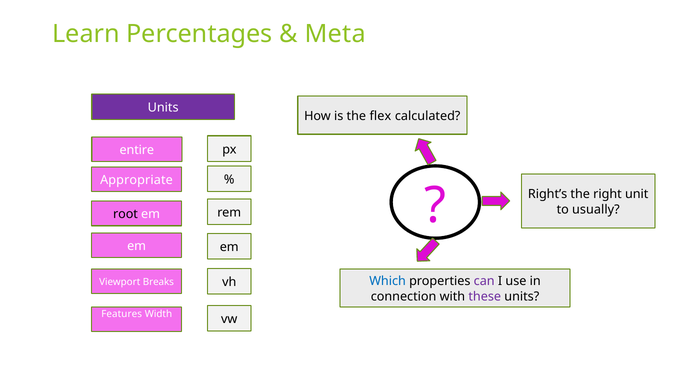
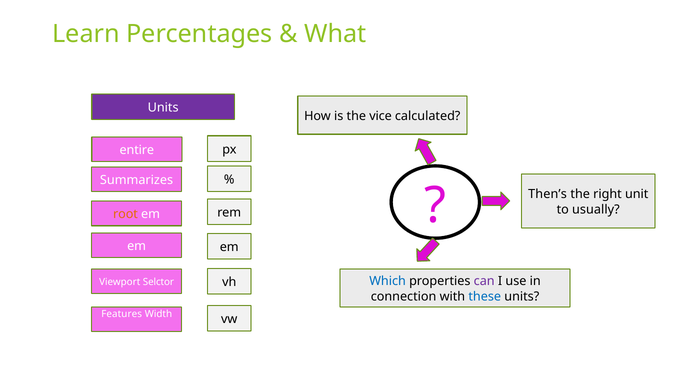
Meta: Meta -> What
flex: flex -> vice
Appropriate: Appropriate -> Summarizes
Right’s: Right’s -> Then’s
root colour: black -> orange
Breaks: Breaks -> Selctor
these colour: purple -> blue
